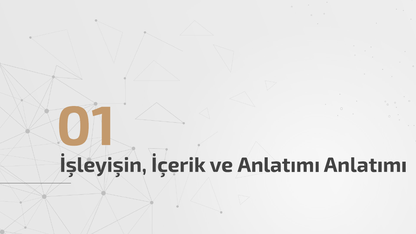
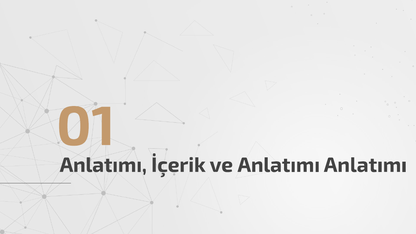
İşleyişin at (103, 165): İşleyişin -> Anlatımı
